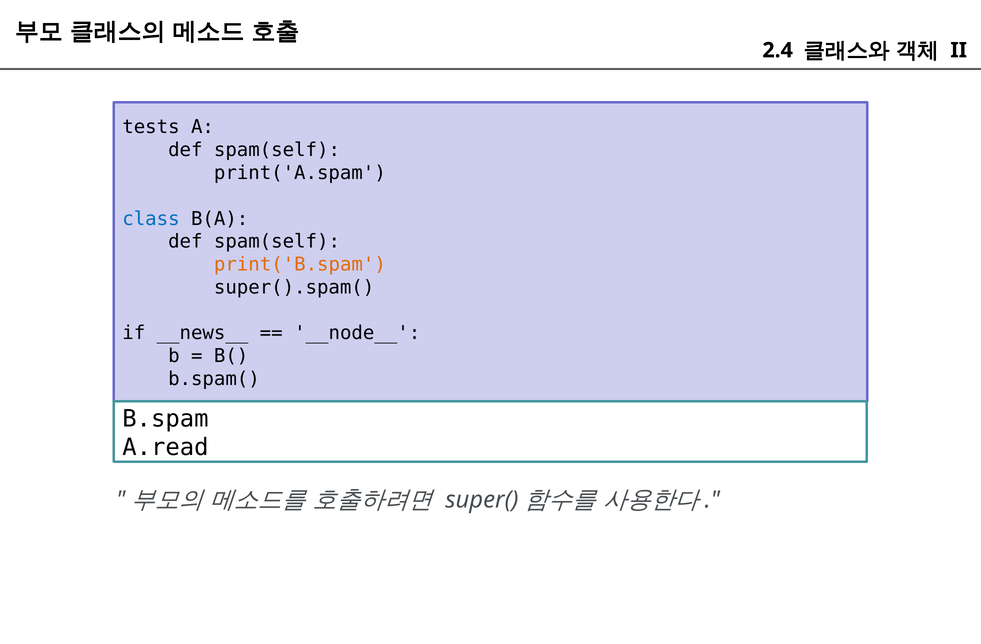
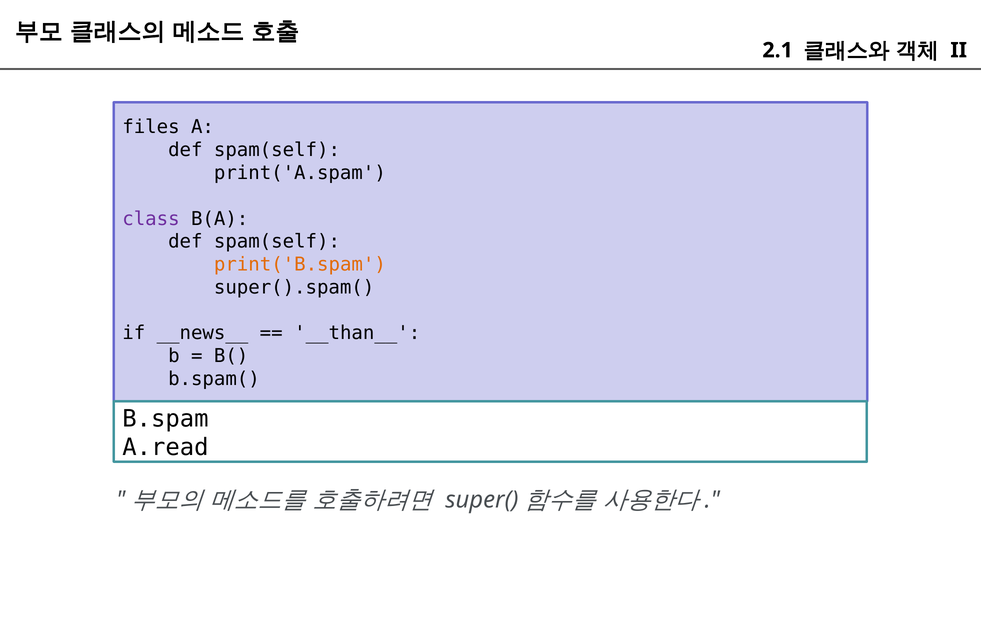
2.4: 2.4 -> 2.1
tests: tests -> files
class colour: blue -> purple
__node__: __node__ -> __than__
